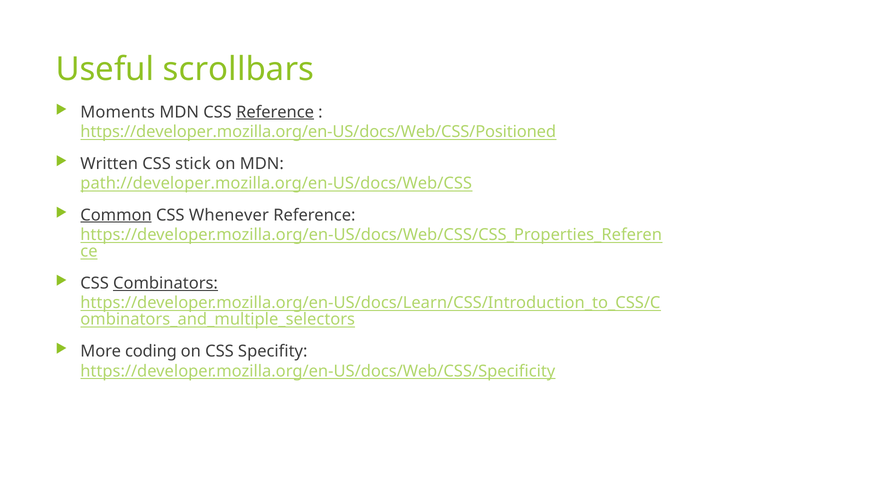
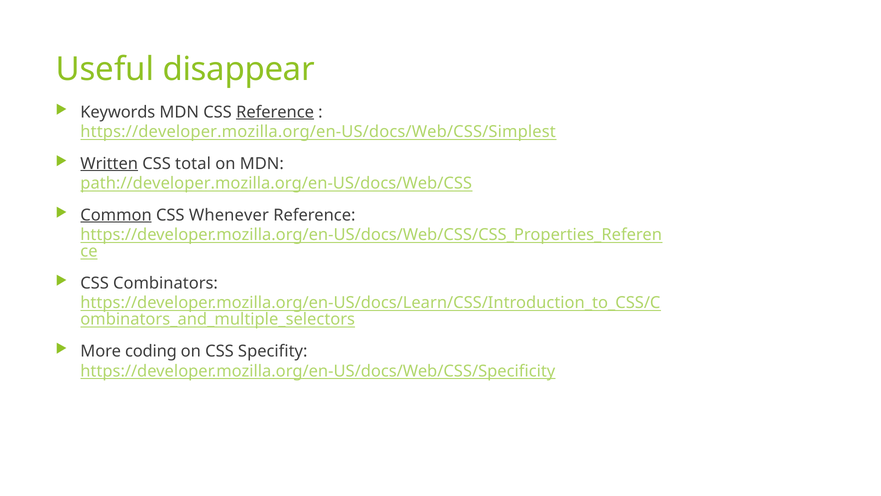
scrollbars: scrollbars -> disappear
Moments: Moments -> Keywords
https://developer.mozilla.org/en-US/docs/Web/CSS/Positioned: https://developer.mozilla.org/en-US/docs/Web/CSS/Positioned -> https://developer.mozilla.org/en-US/docs/Web/CSS/Simplest
Written underline: none -> present
stick: stick -> total
Combinators underline: present -> none
